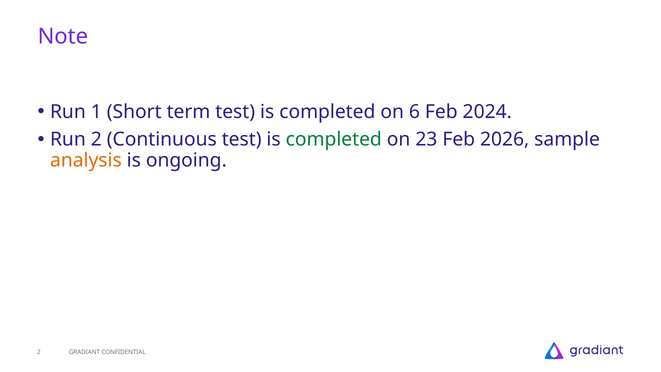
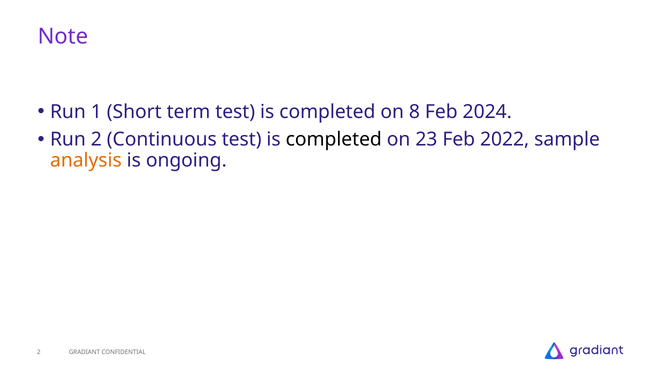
6: 6 -> 8
completed at (334, 139) colour: green -> black
2026: 2026 -> 2022
